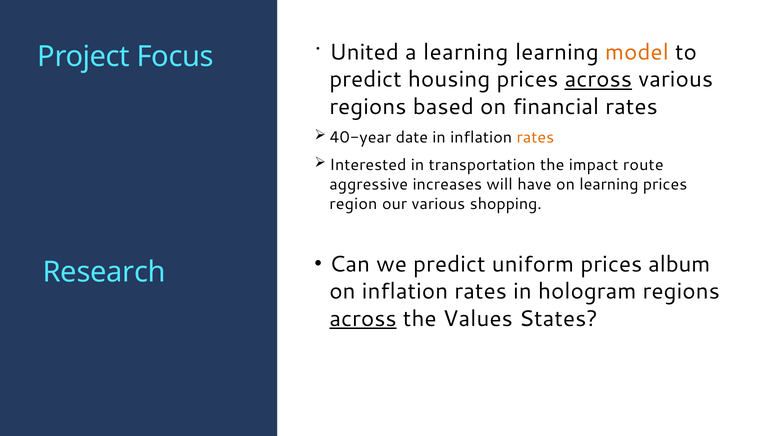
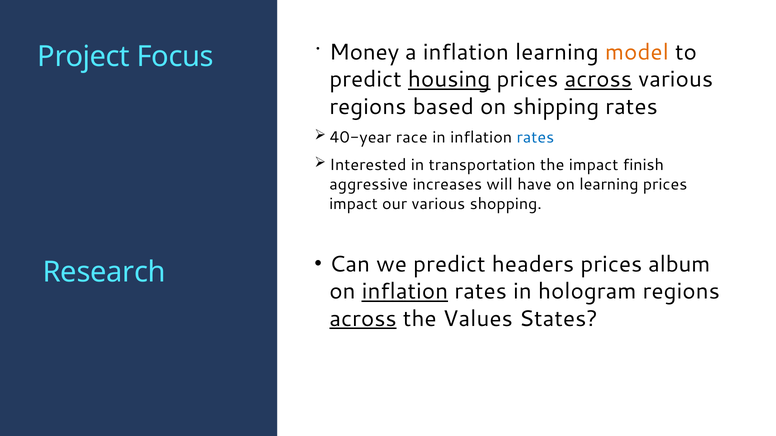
United: United -> Money
a learning: learning -> inflation
housing underline: none -> present
financial: financial -> shipping
date: date -> race
rates at (535, 138) colour: orange -> blue
route: route -> finish
region at (353, 204): region -> impact
uniform: uniform -> headers
inflation at (405, 292) underline: none -> present
